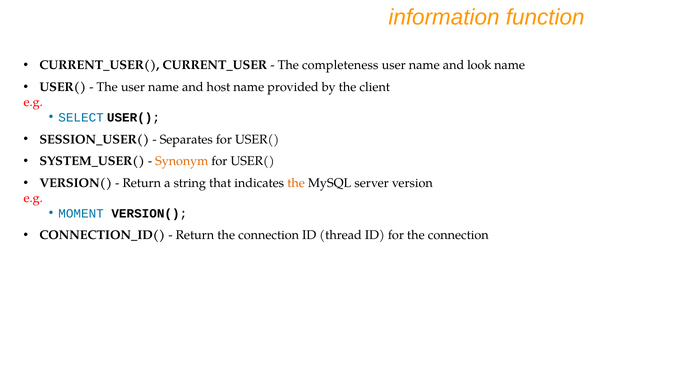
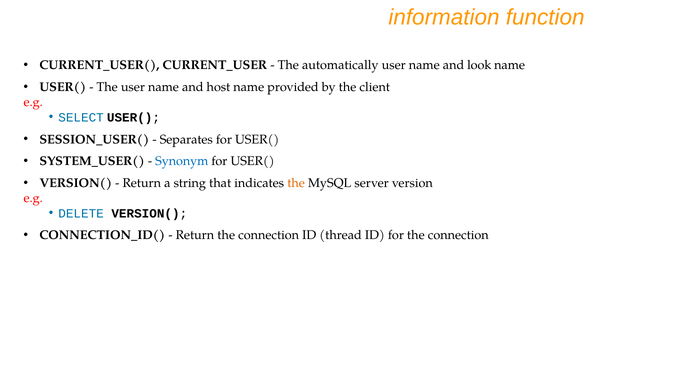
completeness: completeness -> automatically
Synonym colour: orange -> blue
MOMENT: MOMENT -> DELETE
